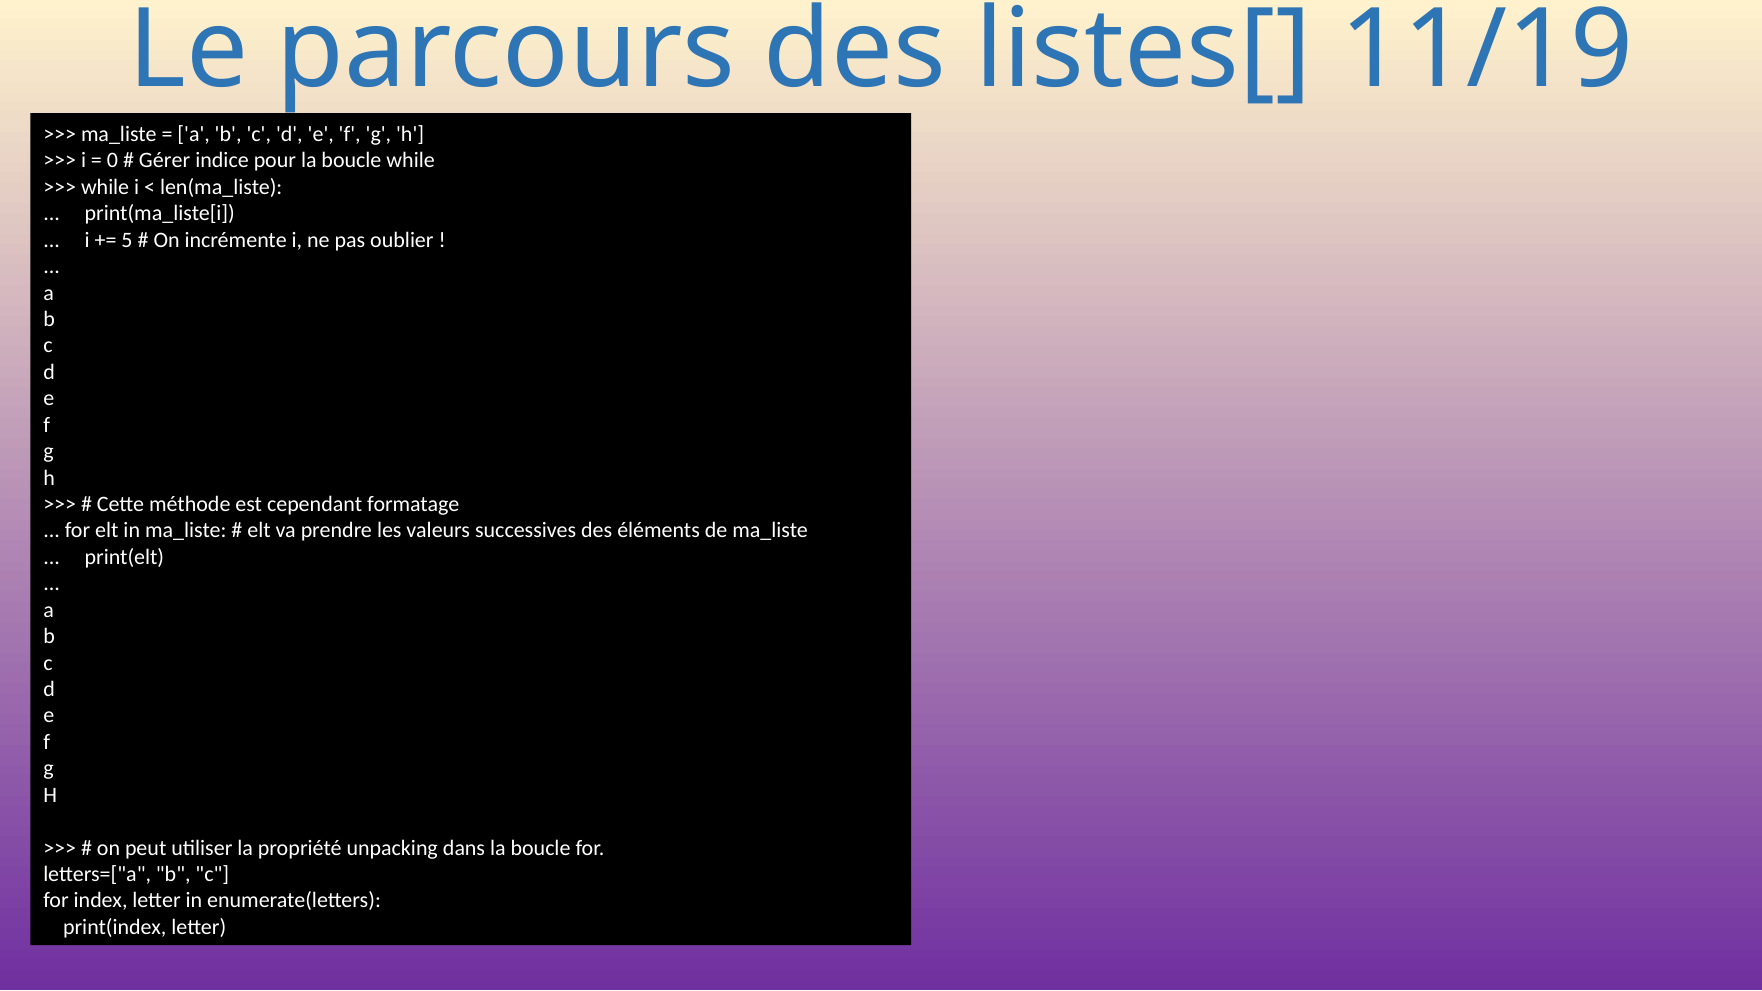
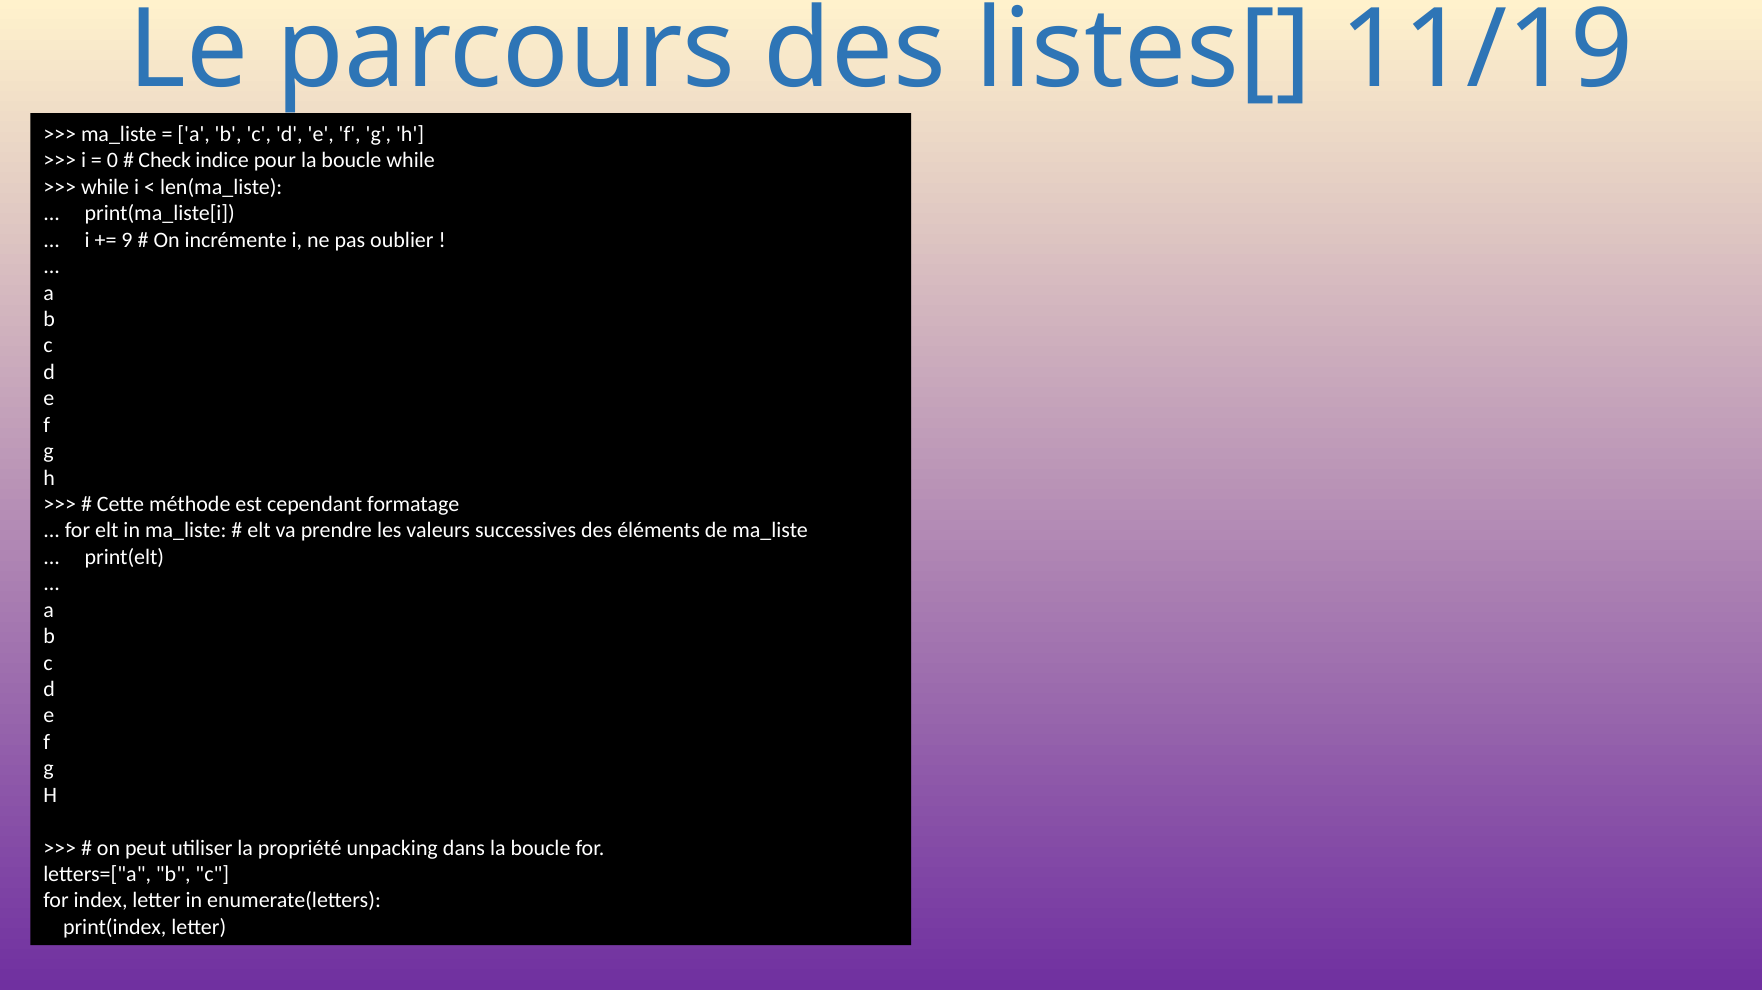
Gérer: Gérer -> Check
5: 5 -> 9
